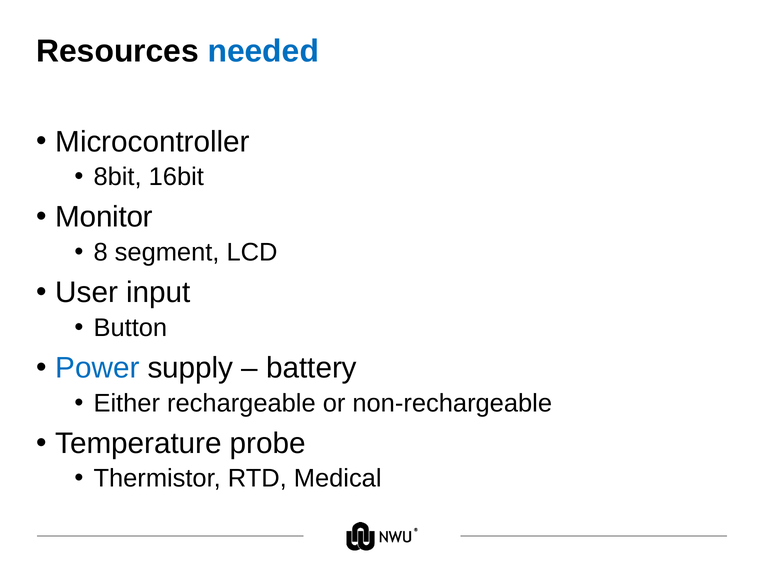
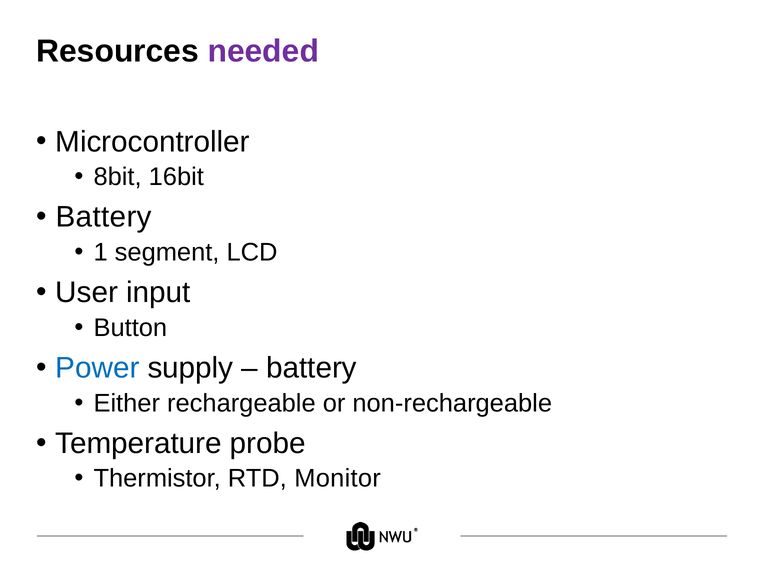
needed colour: blue -> purple
Monitor at (104, 217): Monitor -> Battery
8: 8 -> 1
Medical: Medical -> Monitor
